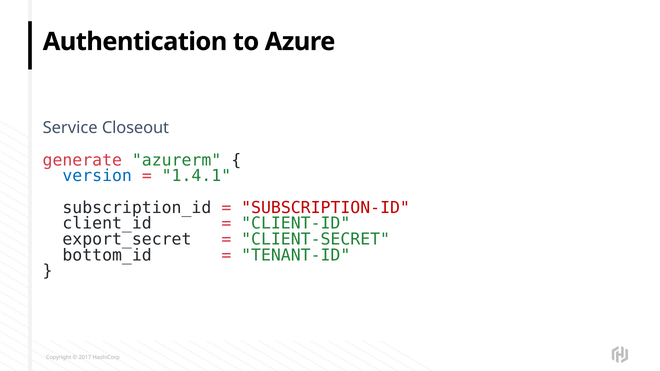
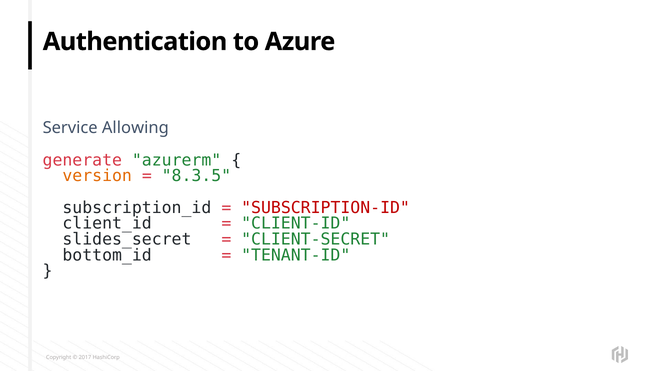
Closeout: Closeout -> Allowing
version colour: blue -> orange
1.4.1: 1.4.1 -> 8.3.5
export_secret: export_secret -> slides_secret
